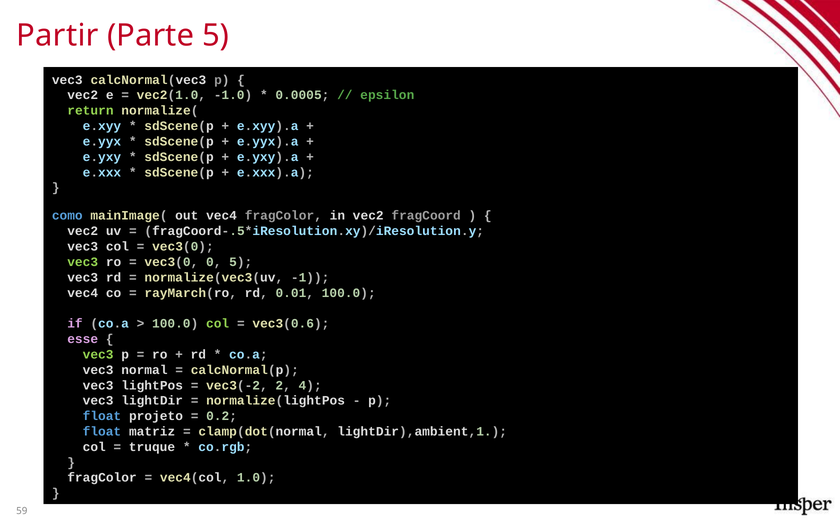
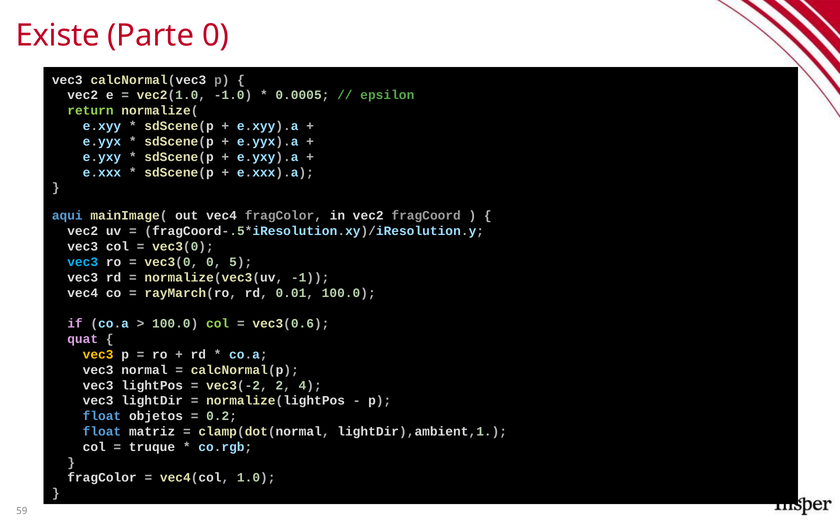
Partir: Partir -> Existe
Parte 5: 5 -> 0
como: como -> aqui
vec3 at (83, 262) colour: light green -> light blue
esse: esse -> quat
vec3 at (98, 354) colour: light green -> yellow
projeto: projeto -> objetos
